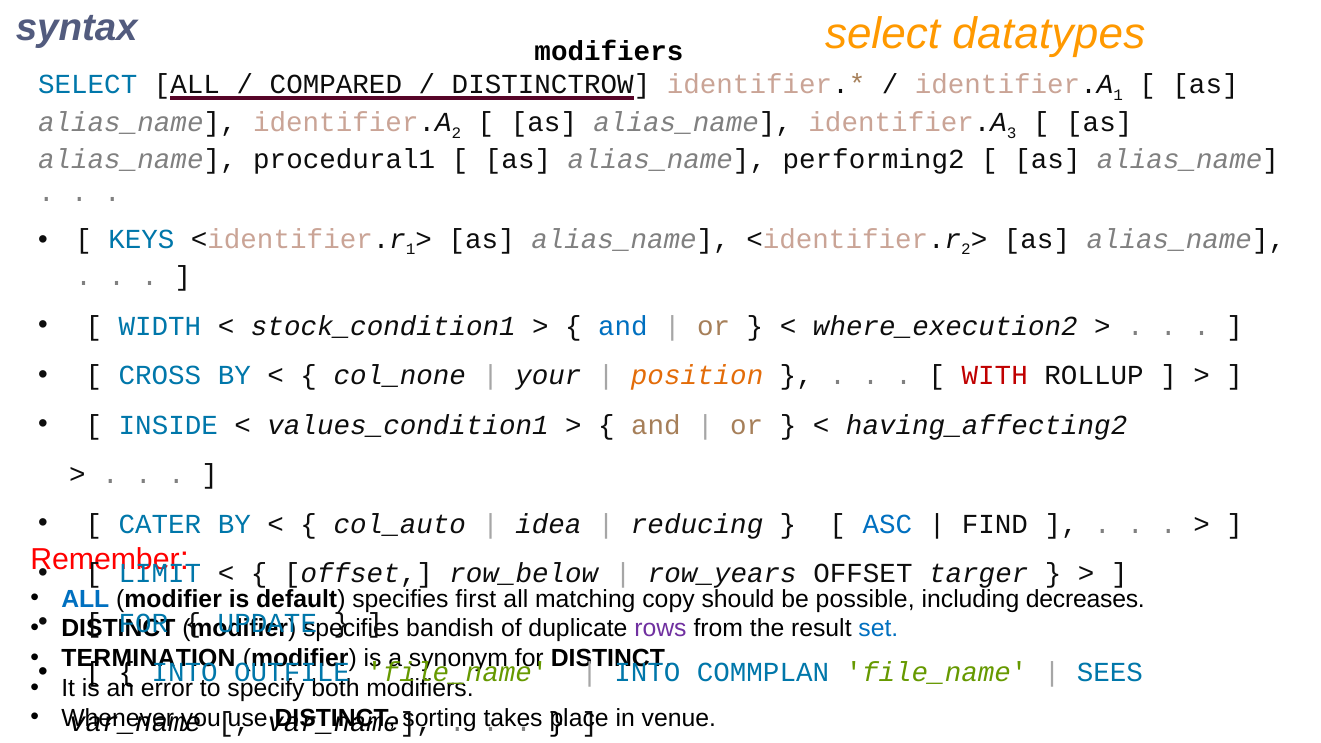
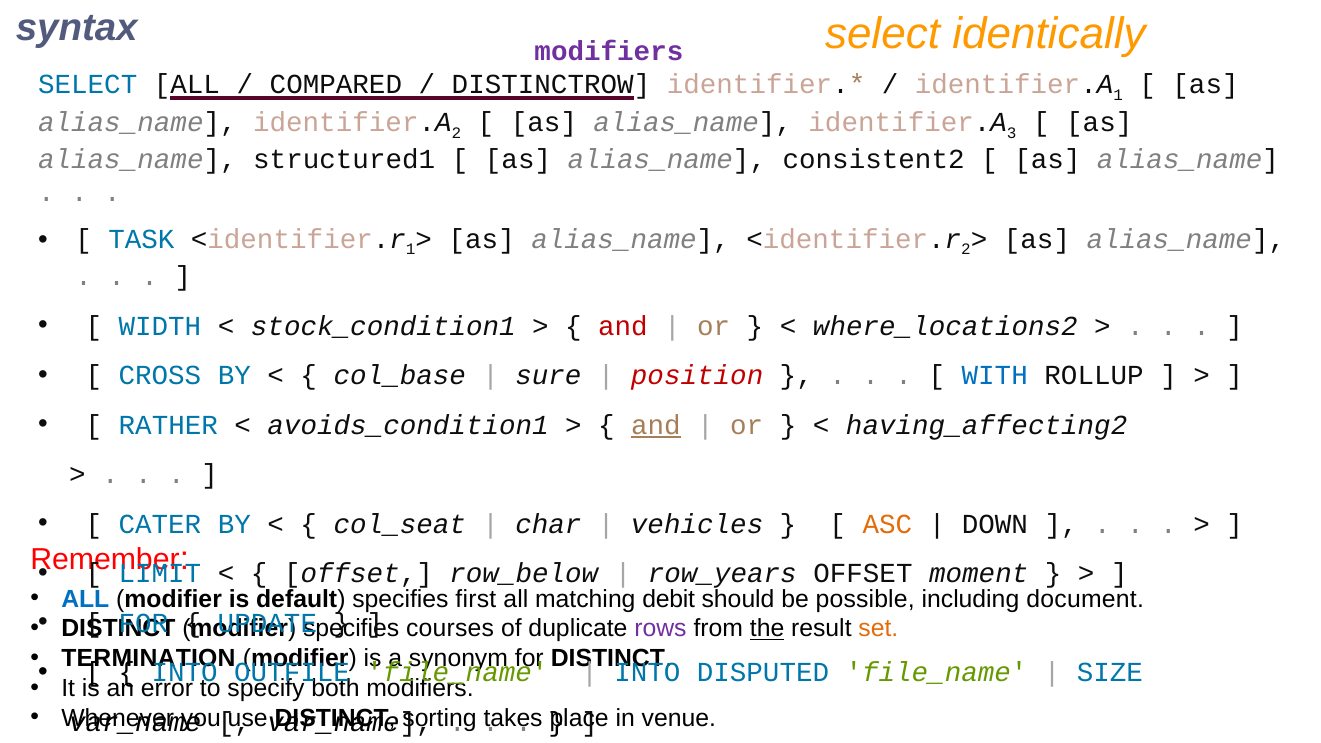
datatypes: datatypes -> identically
modifiers at (609, 52) colour: black -> purple
procedural1: procedural1 -> structured1
performing2: performing2 -> consistent2
KEYS: KEYS -> TASK
and at (623, 326) colour: blue -> red
where_execution2: where_execution2 -> where_locations2
col_none: col_none -> col_base
your: your -> sure
position colour: orange -> red
WITH colour: red -> blue
INSIDE: INSIDE -> RATHER
values_condition1: values_condition1 -> avoids_condition1
and at (656, 425) underline: none -> present
col_auto: col_auto -> col_seat
idea: idea -> char
reducing: reducing -> vehicles
ASC colour: blue -> orange
FIND: FIND -> DOWN
targer: targer -> moment
copy: copy -> debit
decreases: decreases -> document
bandish: bandish -> courses
the underline: none -> present
set colour: blue -> orange
COMMPLAN: COMMPLAN -> DISPUTED
SEES: SEES -> SIZE
